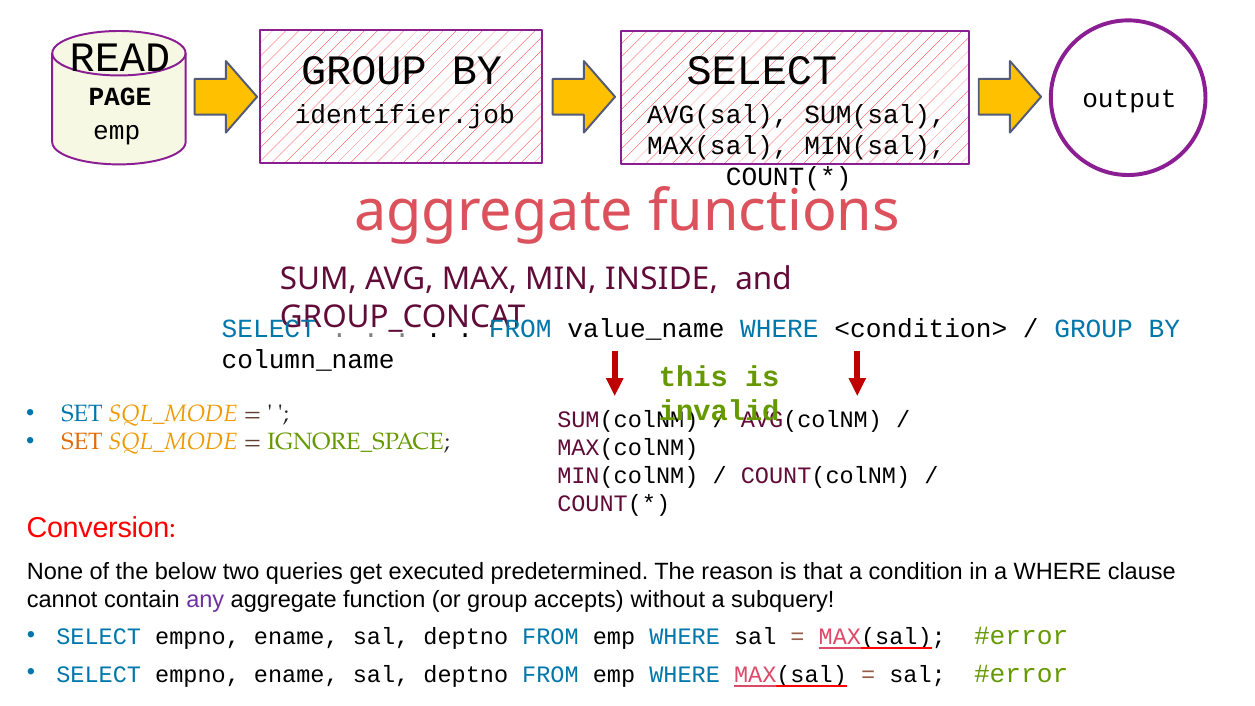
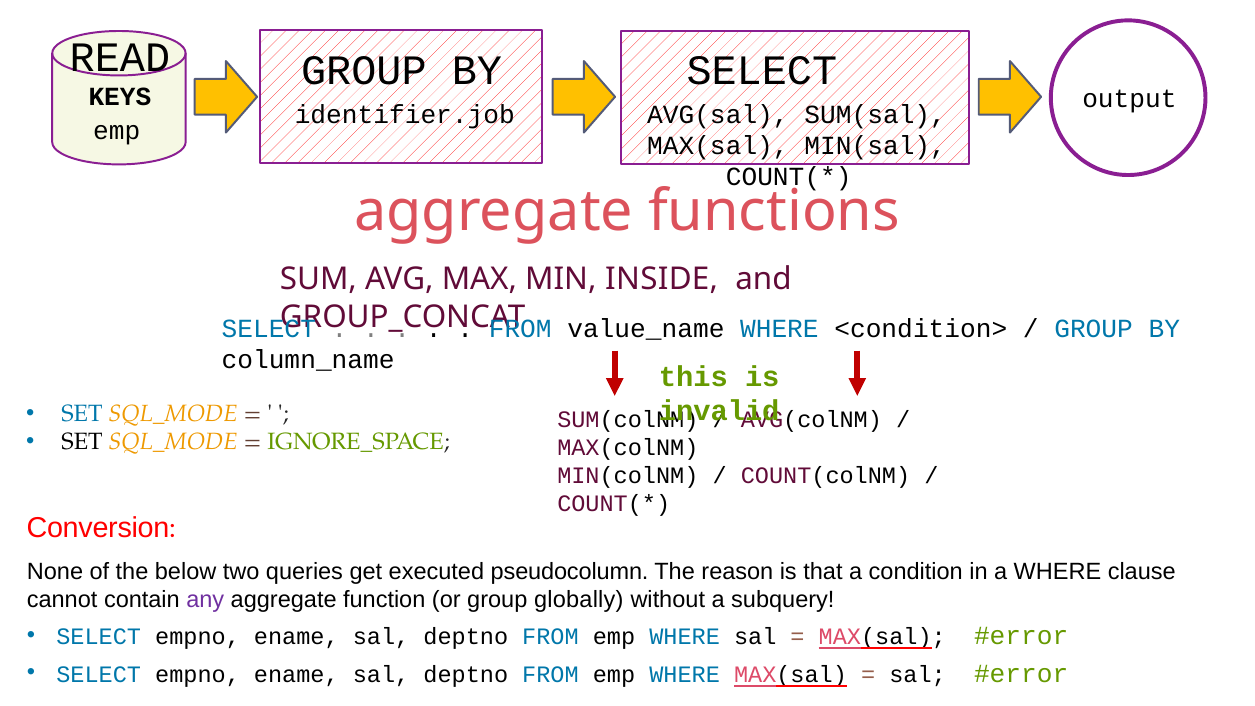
PAGE: PAGE -> KEYS
SET at (82, 442) colour: orange -> black
predetermined: predetermined -> pseudocolumn
accepts: accepts -> globally
